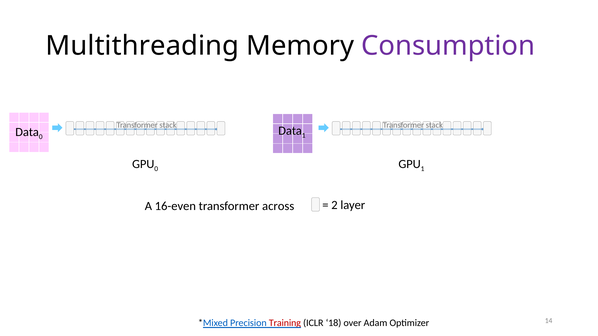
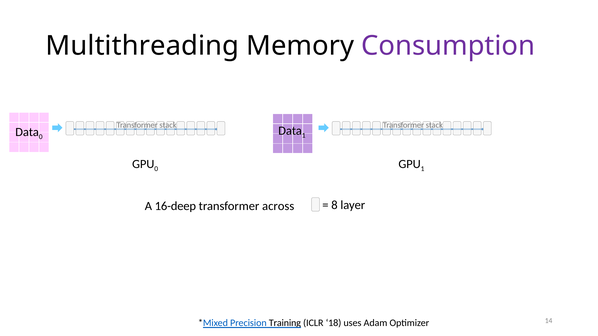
16-even: 16-even -> 16-deep
2: 2 -> 8
Training colour: red -> black
over: over -> uses
